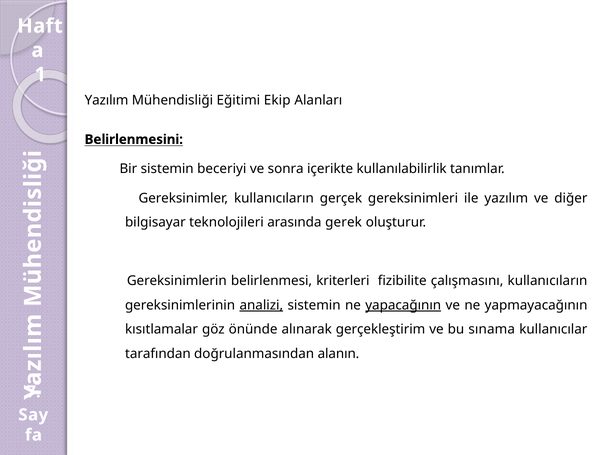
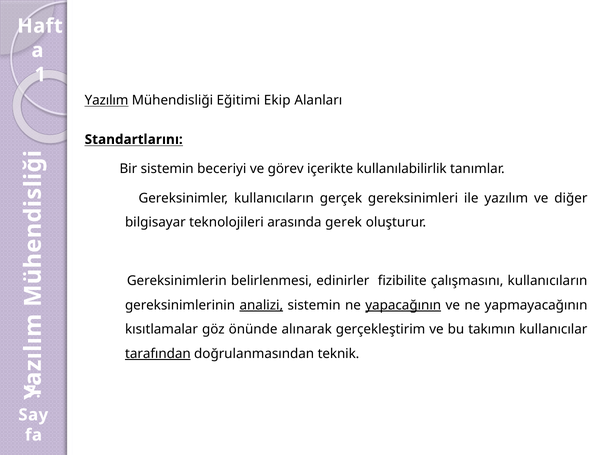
Yazılım at (107, 100) underline: none -> present
Belirlenmesini: Belirlenmesini -> Standartlarını
sonra: sonra -> görev
kriterleri: kriterleri -> edinirler
sınama: sınama -> takımın
tarafından underline: none -> present
alanın: alanın -> teknik
